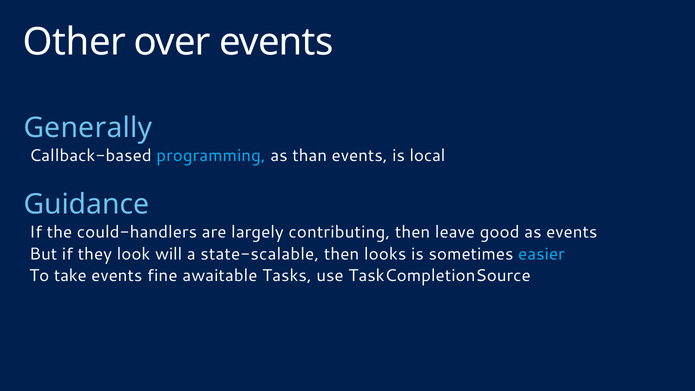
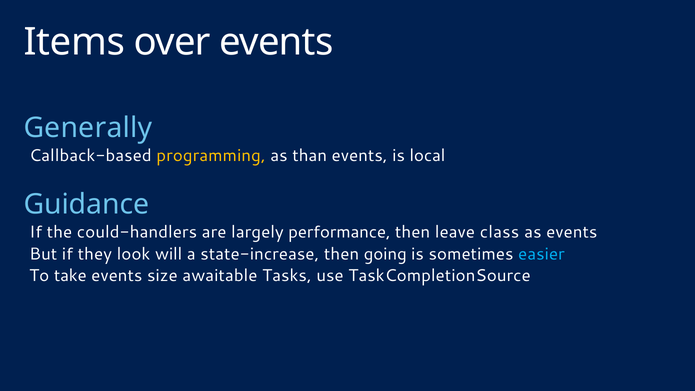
Other: Other -> Items
programming colour: light blue -> yellow
contributing: contributing -> performance
good: good -> class
state-scalable: state-scalable -> state-increase
looks: looks -> going
fine: fine -> size
